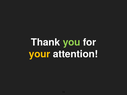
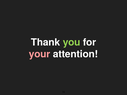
your colour: yellow -> pink
